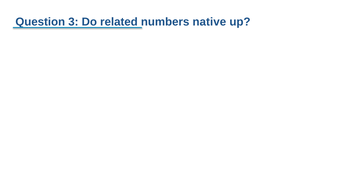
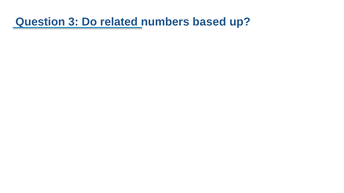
native: native -> based
